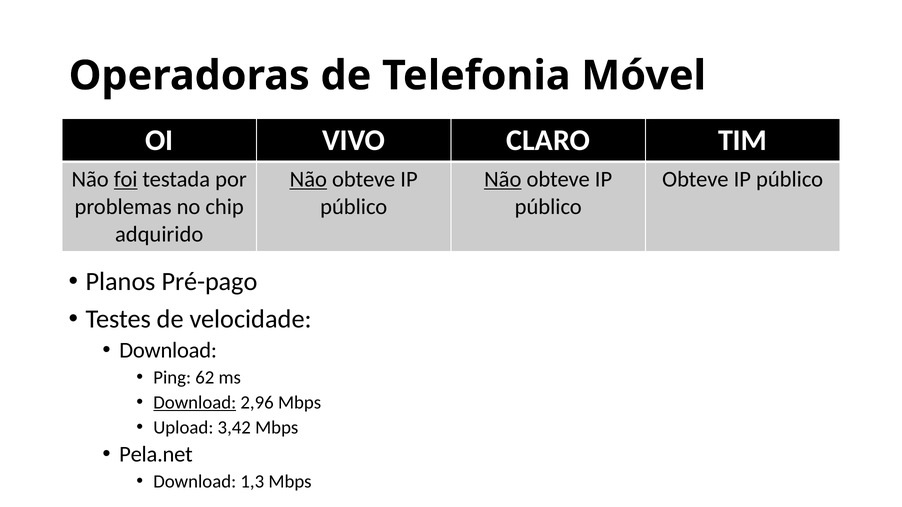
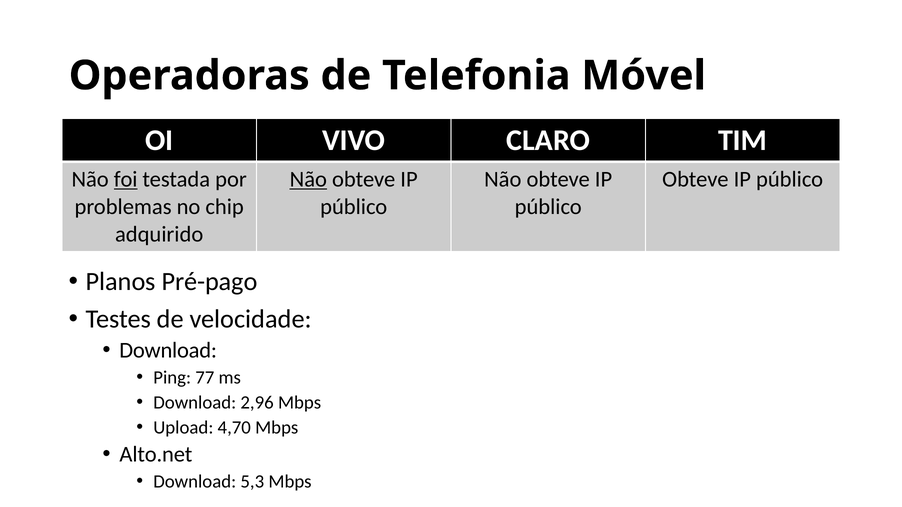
Não at (503, 179) underline: present -> none
62: 62 -> 77
Download at (195, 403) underline: present -> none
3,42: 3,42 -> 4,70
Pela.net: Pela.net -> Alto.net
1,3: 1,3 -> 5,3
